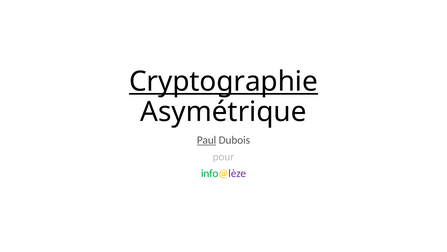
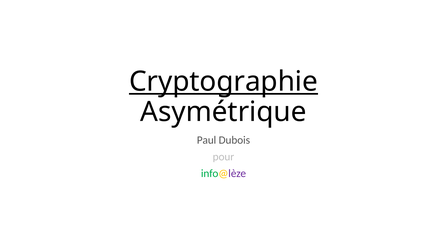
Paul underline: present -> none
